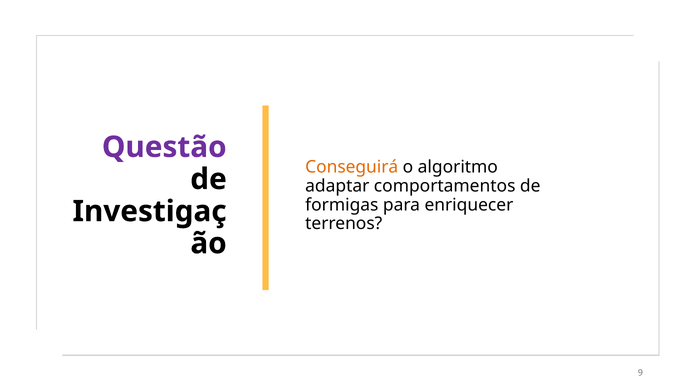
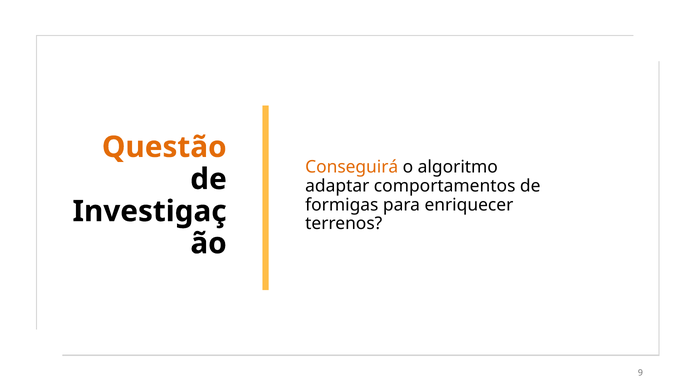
Questão colour: purple -> orange
